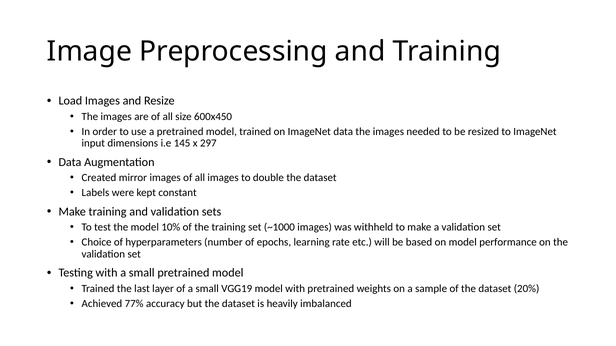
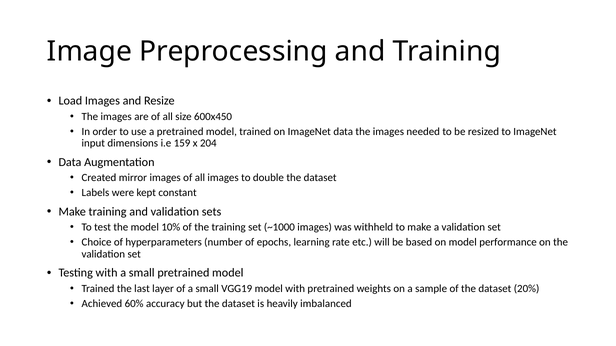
145: 145 -> 159
297: 297 -> 204
77%: 77% -> 60%
